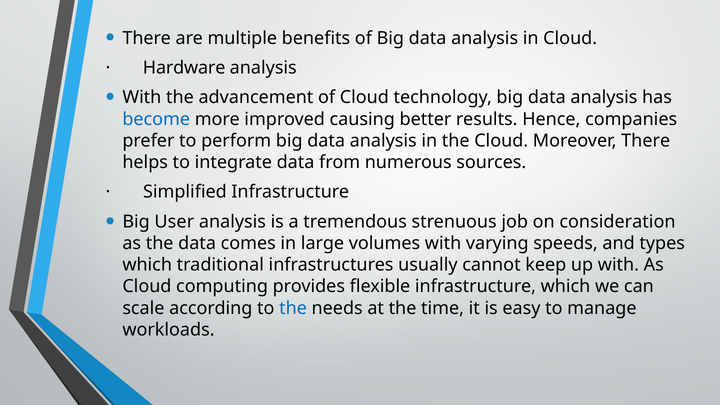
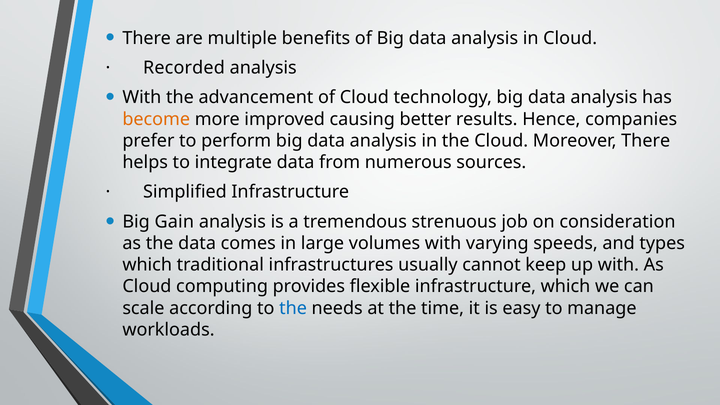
Hardware: Hardware -> Recorded
become colour: blue -> orange
User: User -> Gain
